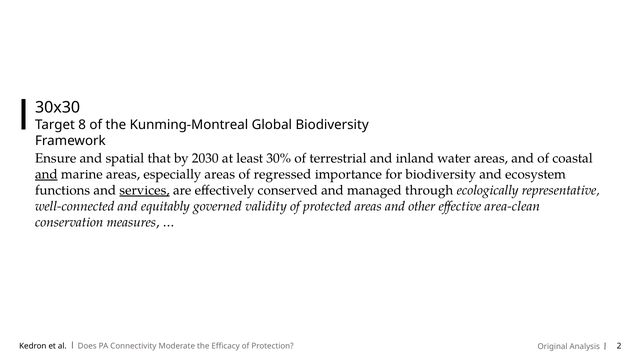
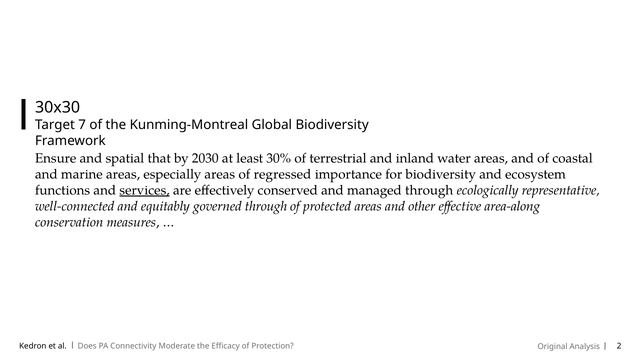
8: 8 -> 7
and at (46, 174) underline: present -> none
governed validity: validity -> through
area-clean: area-clean -> area-along
